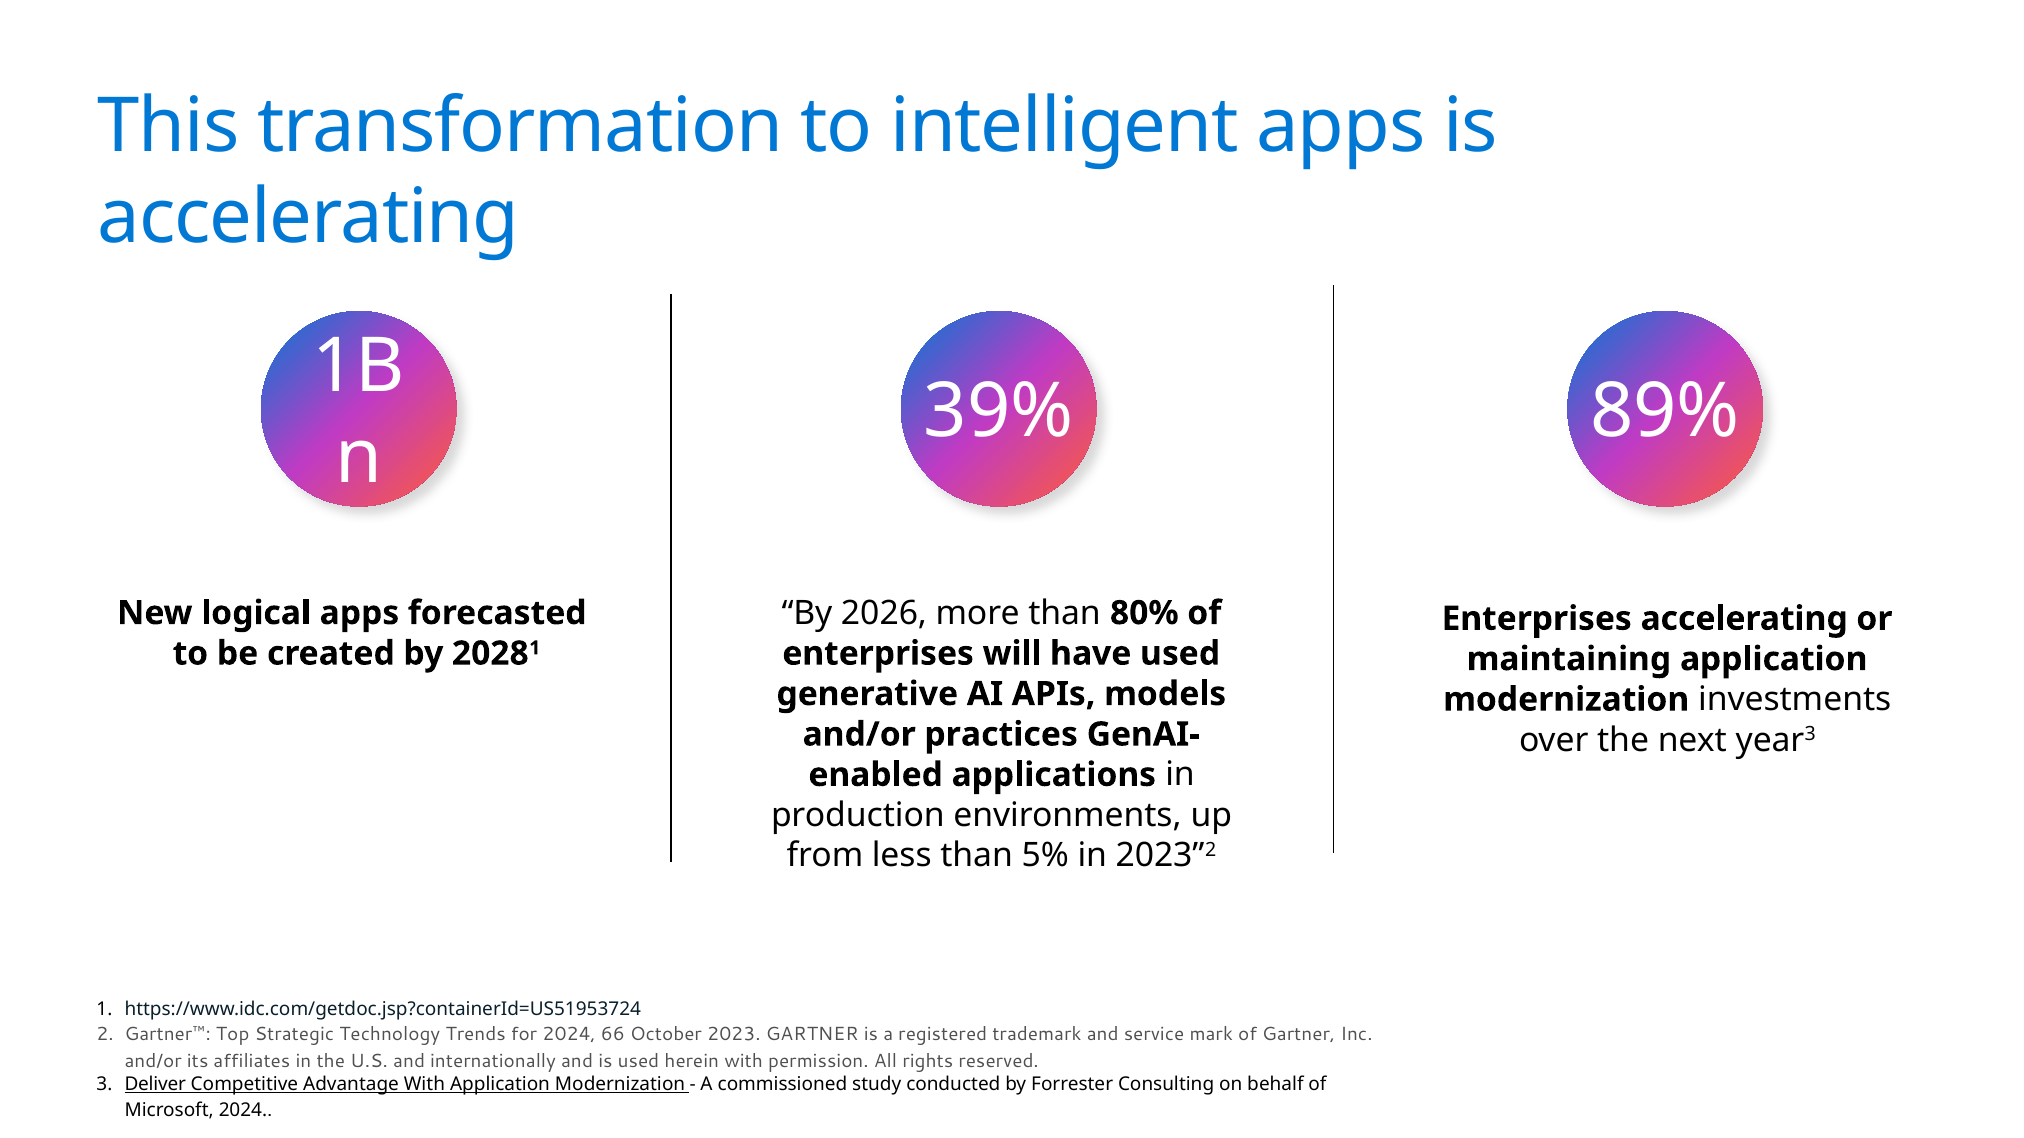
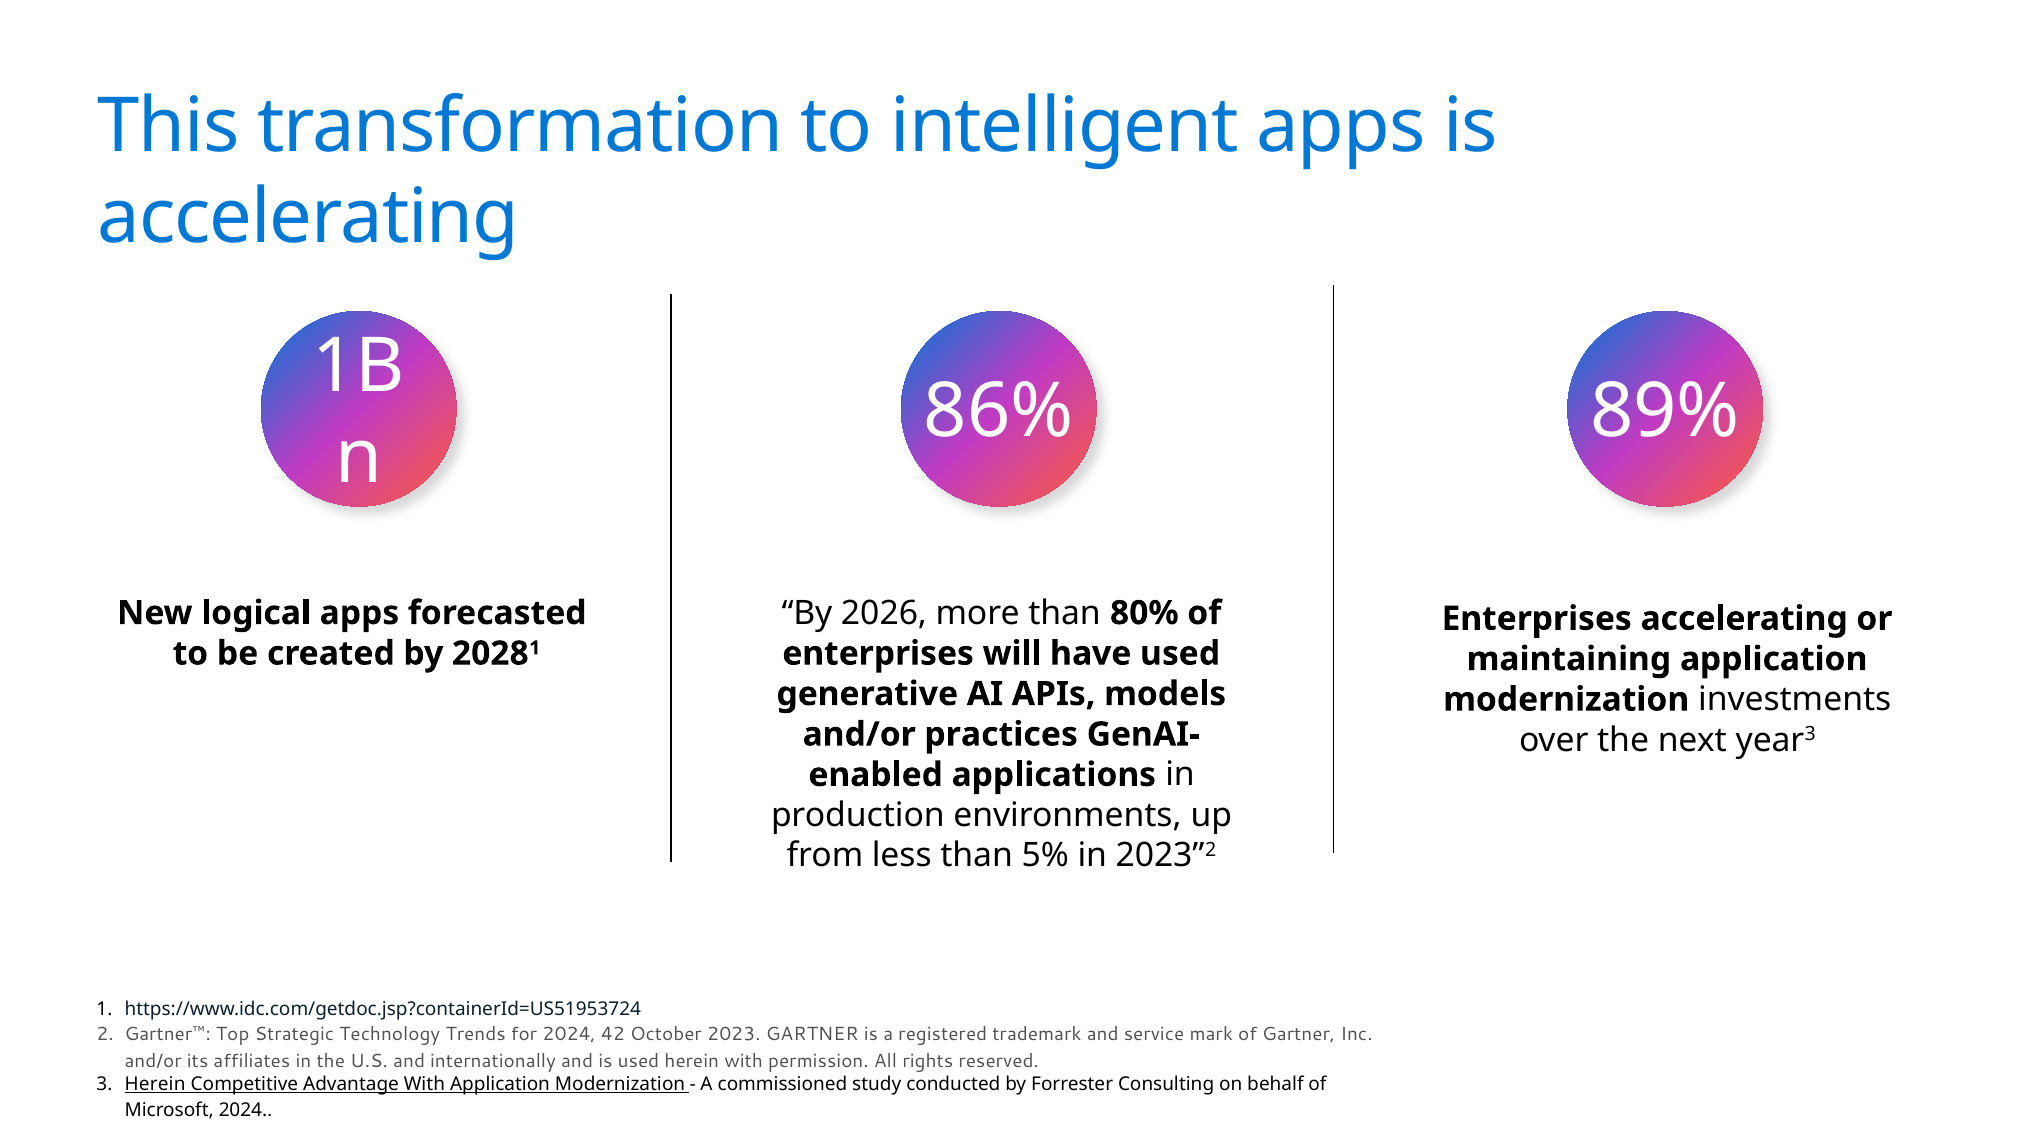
39%: 39% -> 86%
66: 66 -> 42
Deliver at (155, 1085): Deliver -> Herein
